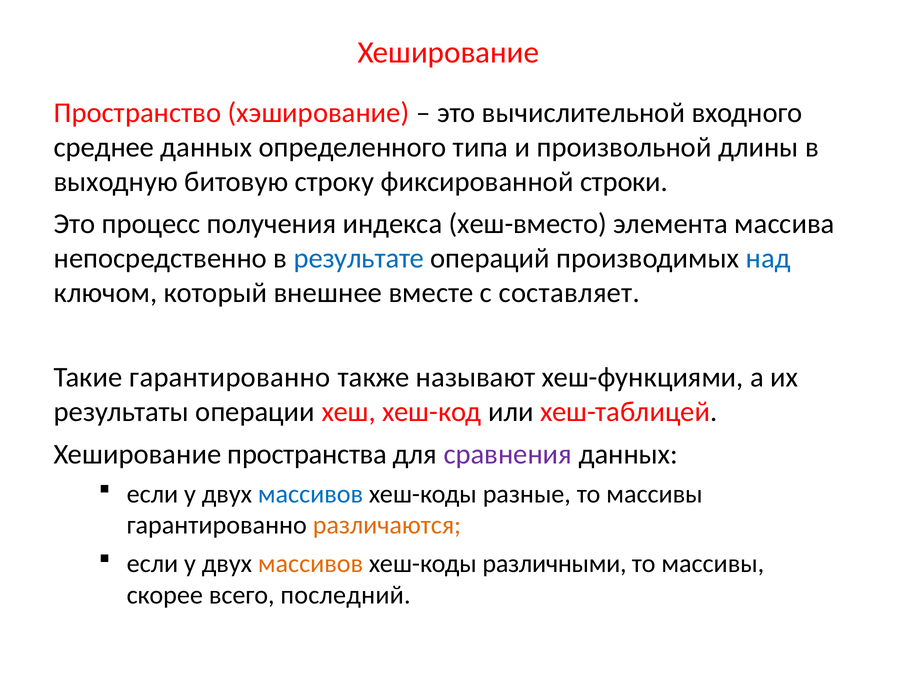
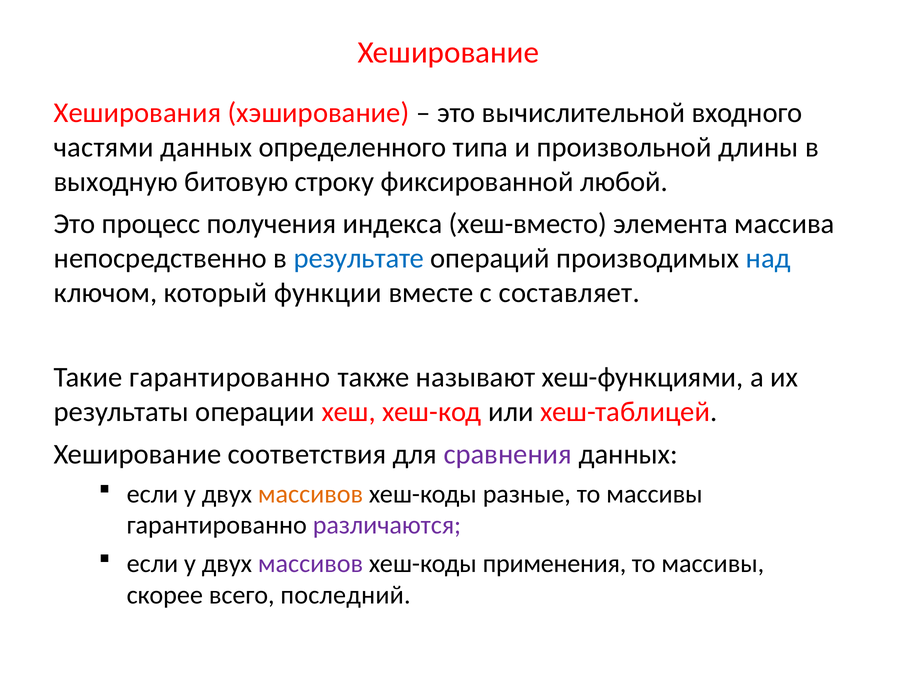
Пространство: Пространство -> Хеширования
среднее: среднее -> частями
строки: строки -> любой
внешнее: внешнее -> функции
пространства: пространства -> соответствия
массивов at (311, 494) colour: blue -> orange
различаются colour: orange -> purple
массивов at (311, 563) colour: orange -> purple
различными: различными -> применения
